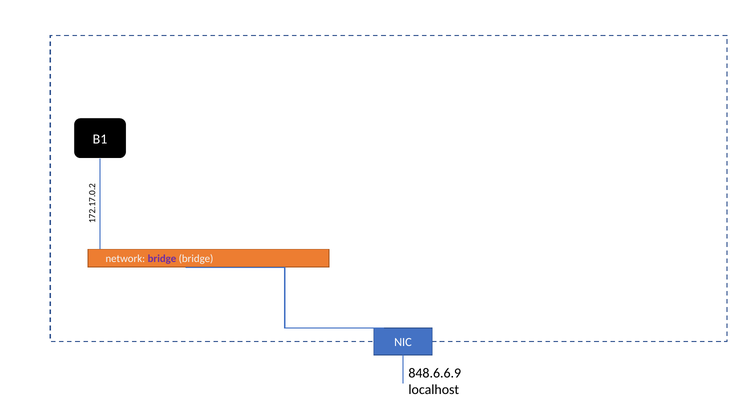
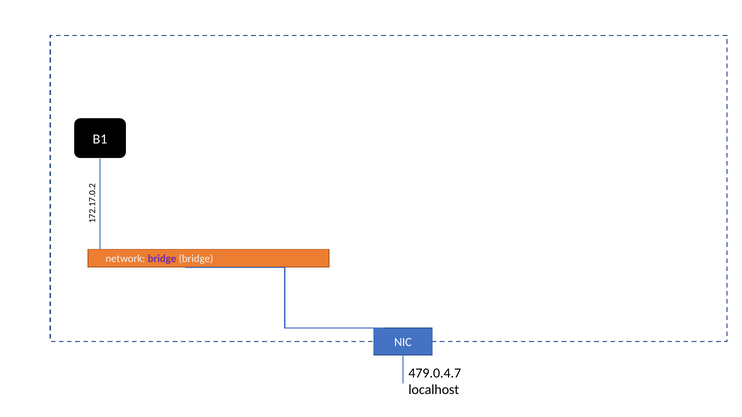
848.6.6.9: 848.6.6.9 -> 479.0.4.7
